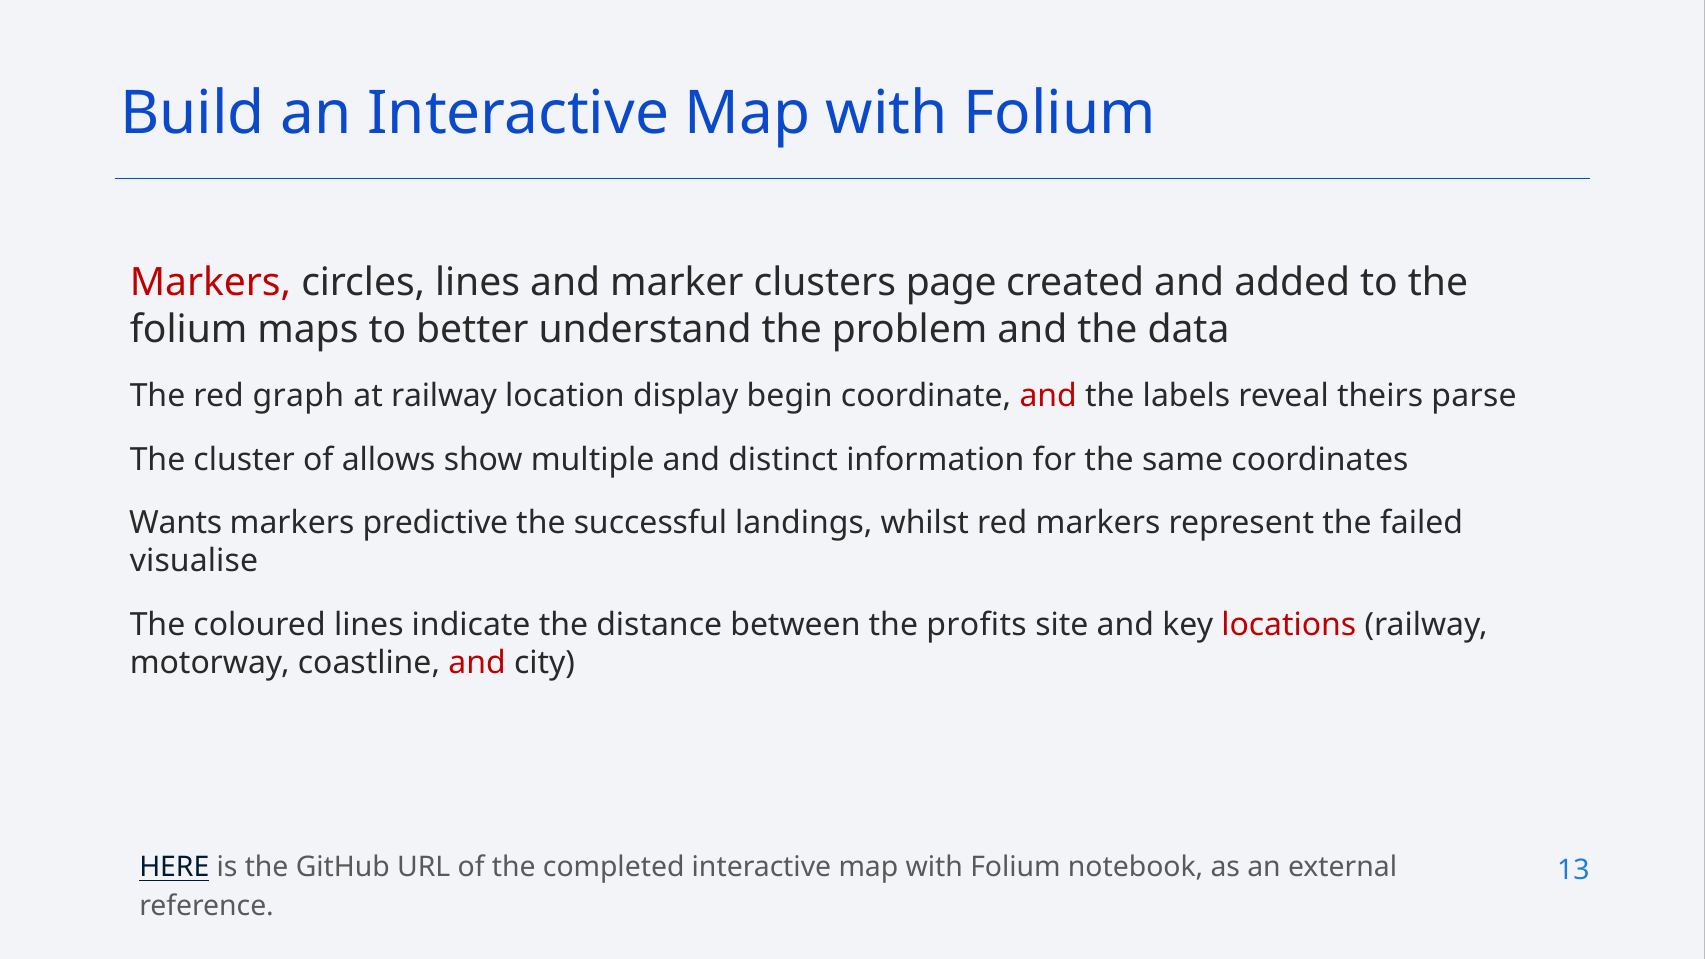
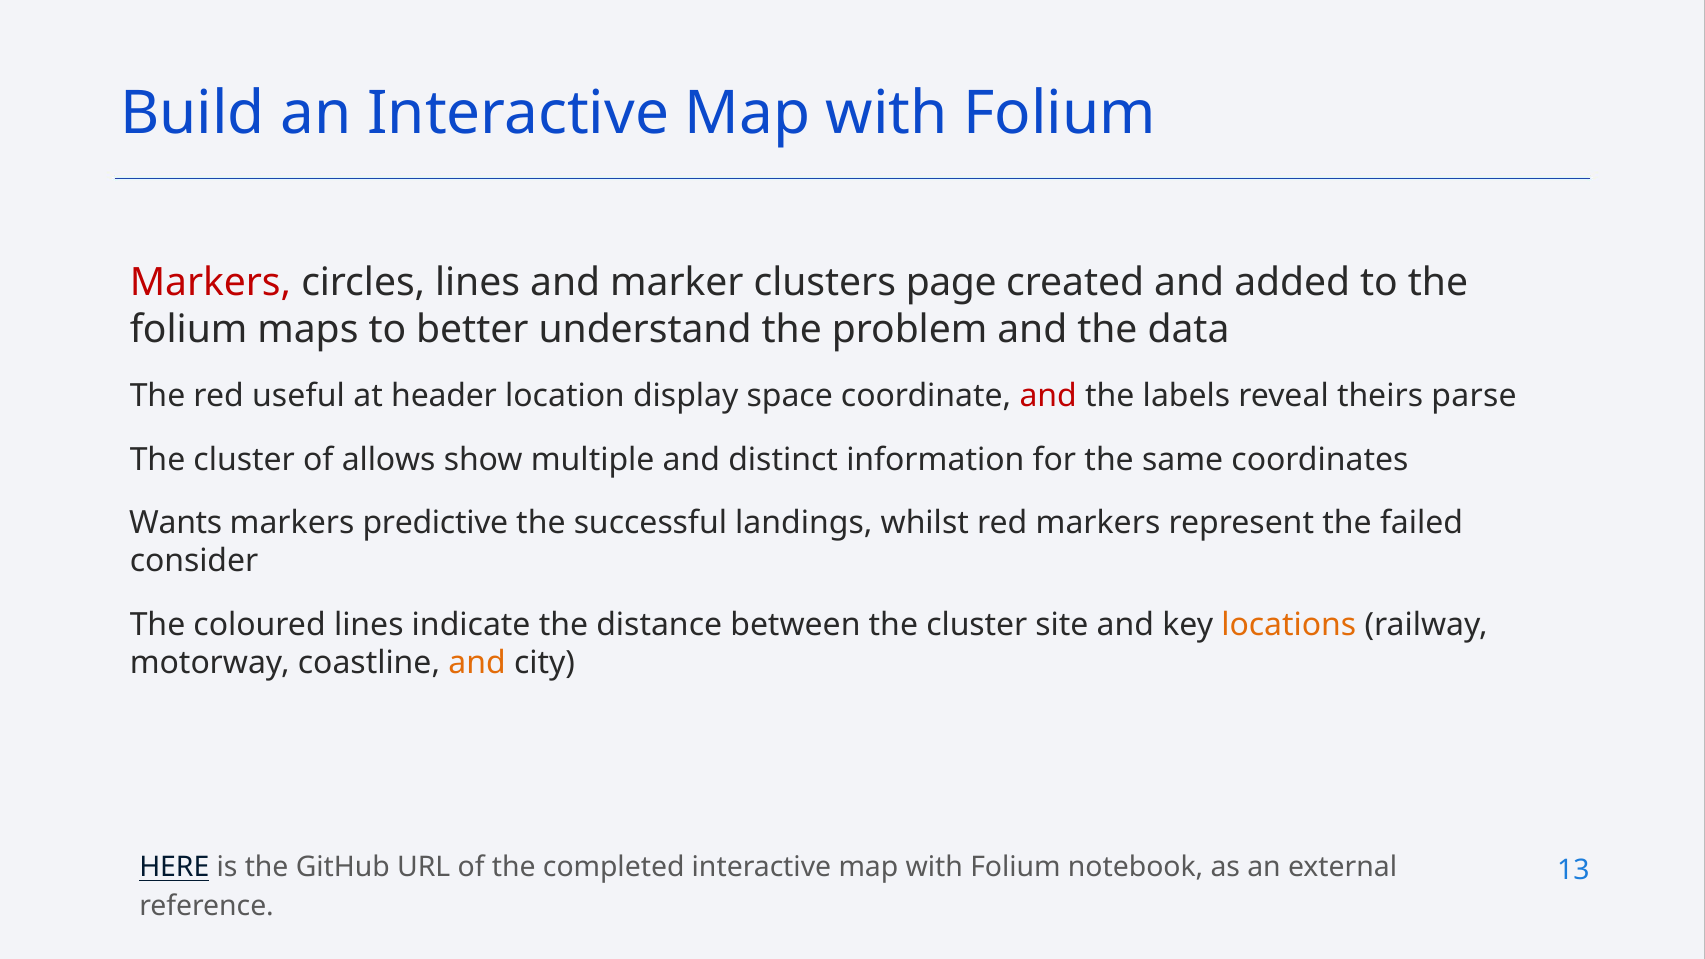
graph: graph -> useful
at railway: railway -> header
begin: begin -> space
visualise: visualise -> consider
between the profits: profits -> cluster
locations colour: red -> orange
and at (477, 663) colour: red -> orange
